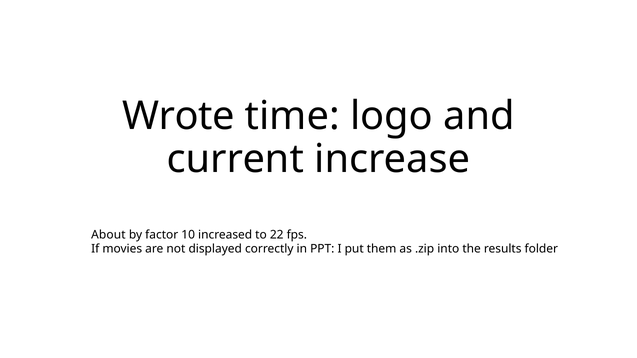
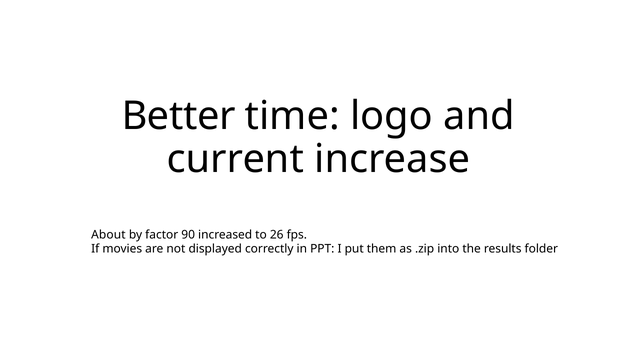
Wrote: Wrote -> Better
10: 10 -> 90
22: 22 -> 26
